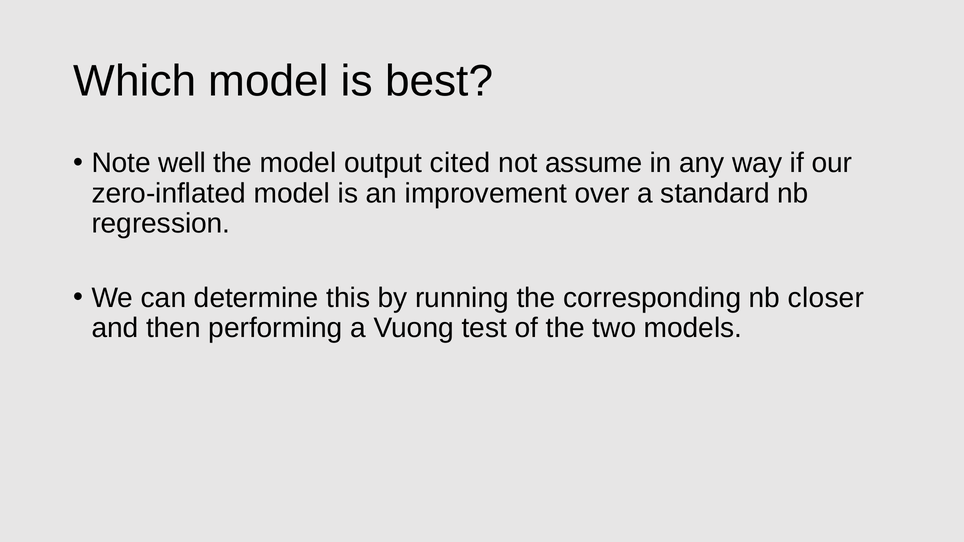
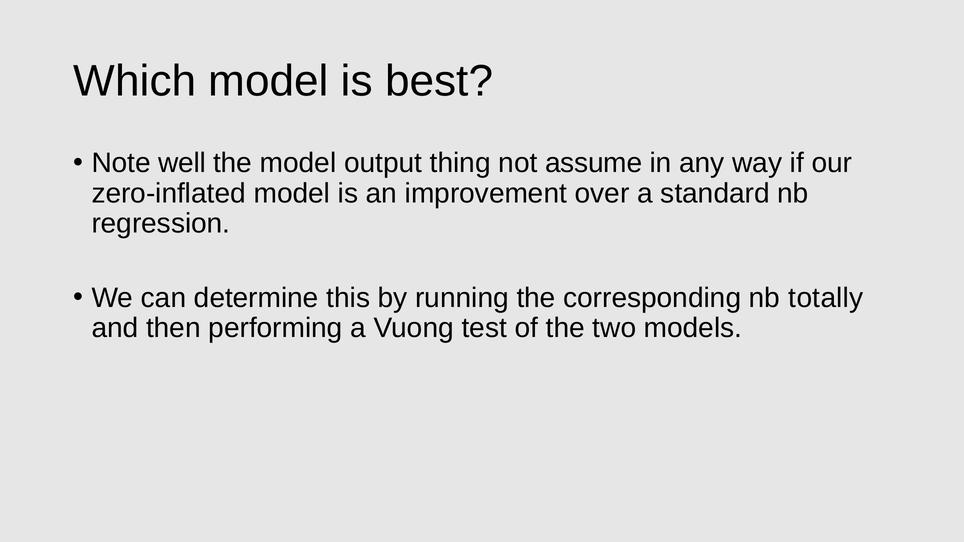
cited: cited -> thing
closer: closer -> totally
